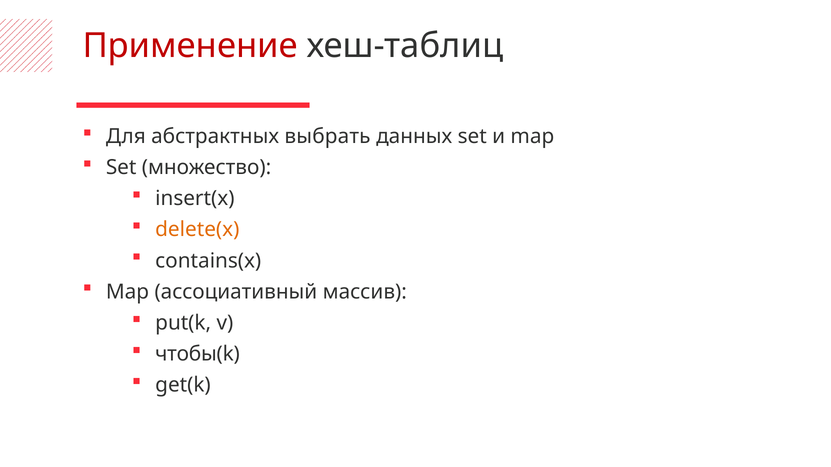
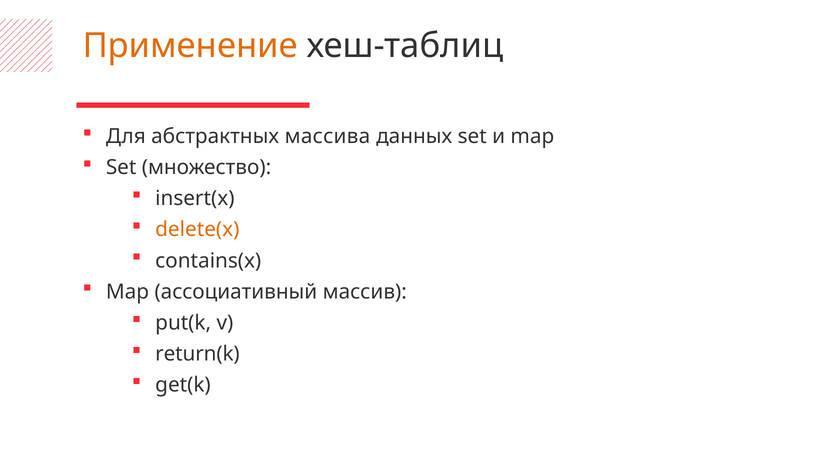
Применение colour: red -> orange
выбрать: выбрать -> массива
чтобы(k: чтобы(k -> return(k
